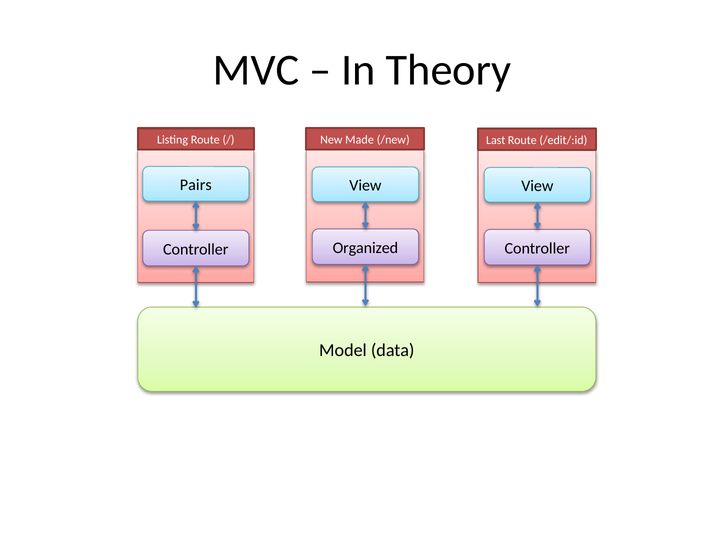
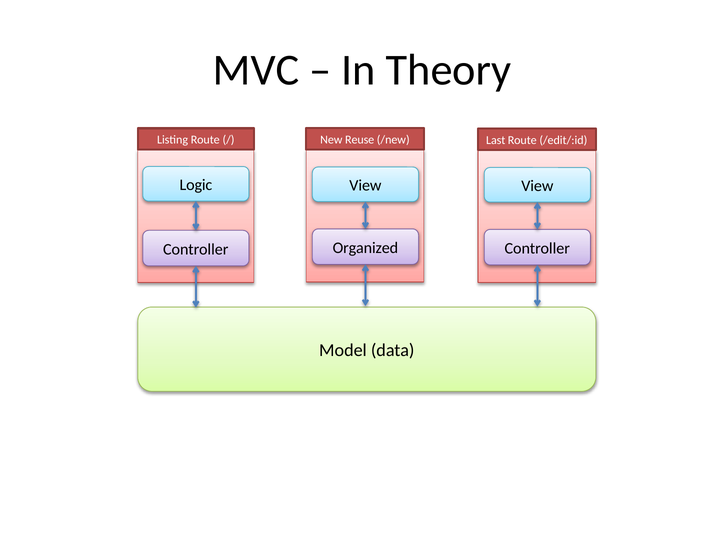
Made: Made -> Reuse
Pairs: Pairs -> Logic
